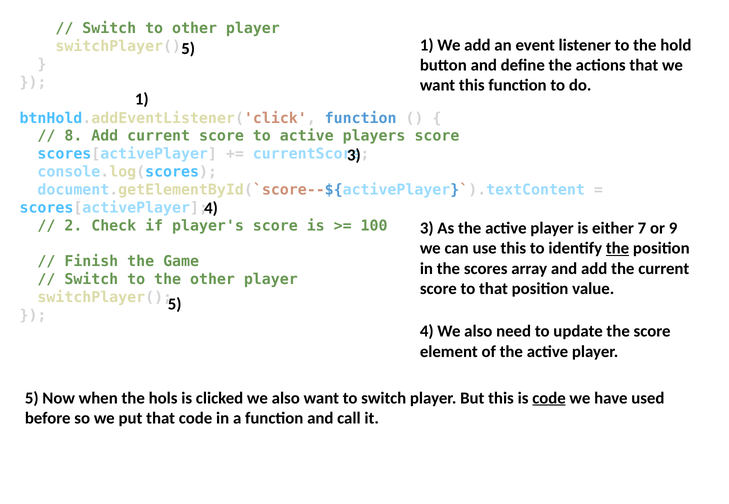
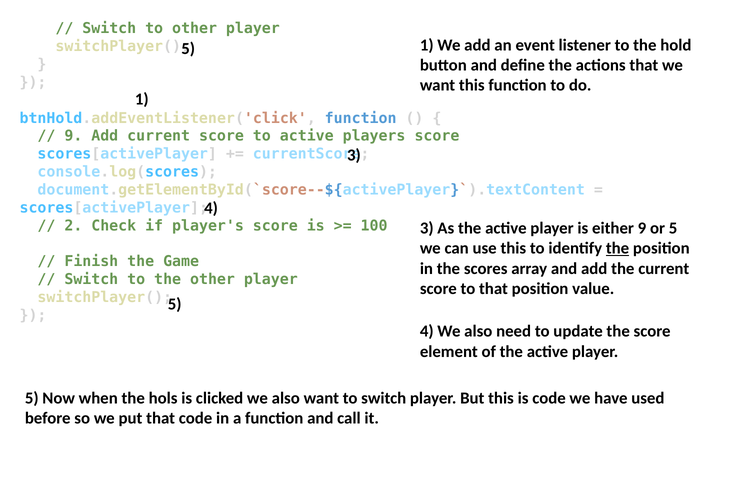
8 at (73, 136): 8 -> 9
either 7: 7 -> 9
or 9: 9 -> 5
code at (549, 399) underline: present -> none
